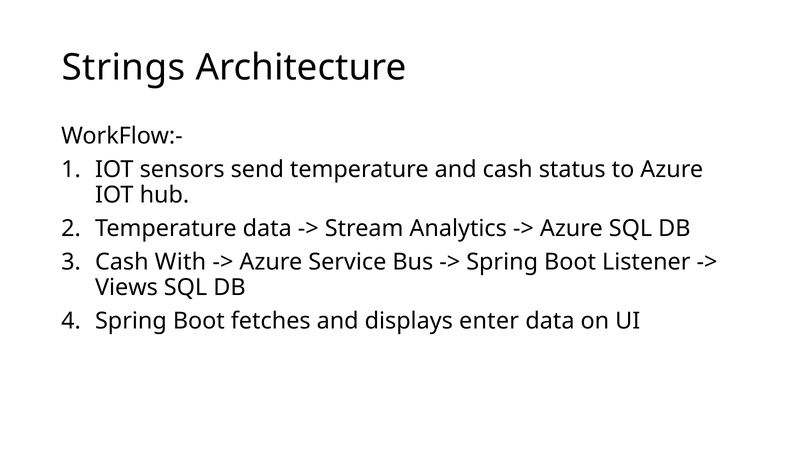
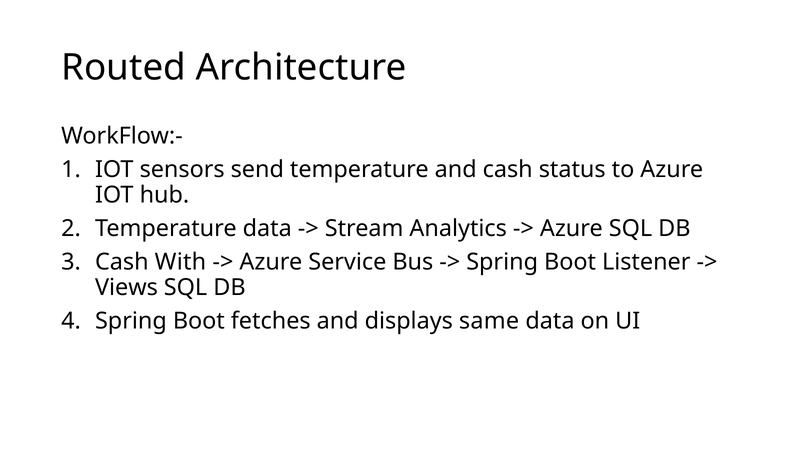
Strings: Strings -> Routed
enter: enter -> same
